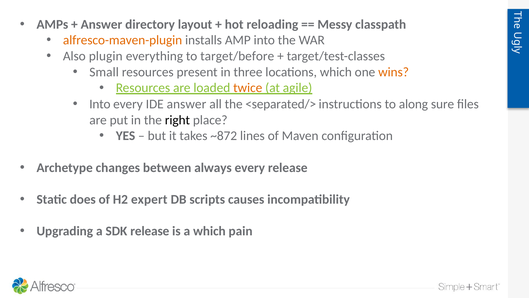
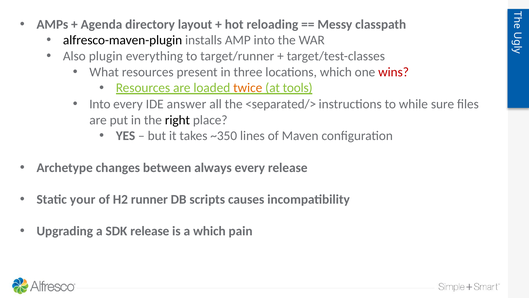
Answer at (101, 24): Answer -> Agenda
alfresco-maven-plugin colour: orange -> black
target/before: target/before -> target/runner
Small: Small -> What
wins colour: orange -> red
agile: agile -> tools
along: along -> while
~872: ~872 -> ~350
does: does -> your
expert: expert -> runner
